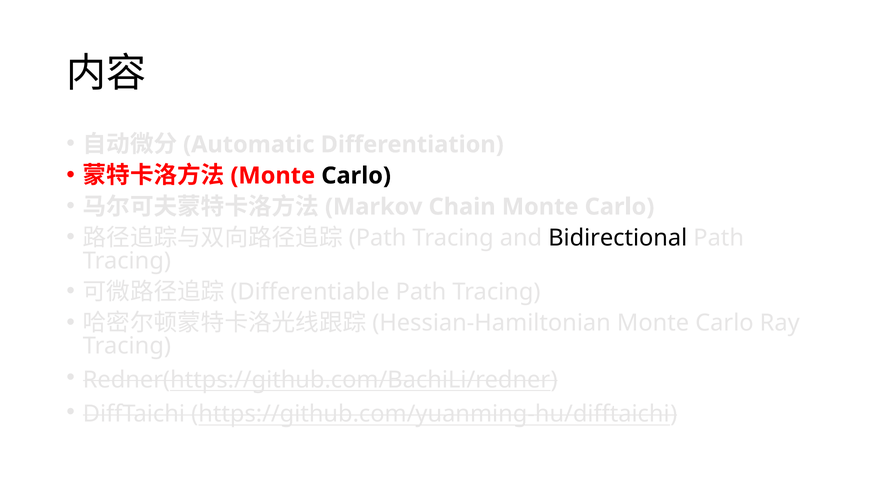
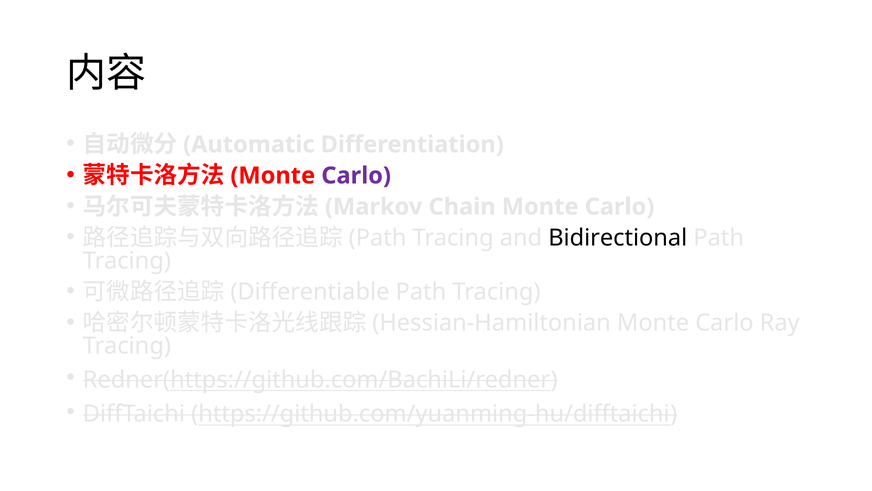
Carlo at (356, 176) colour: black -> purple
